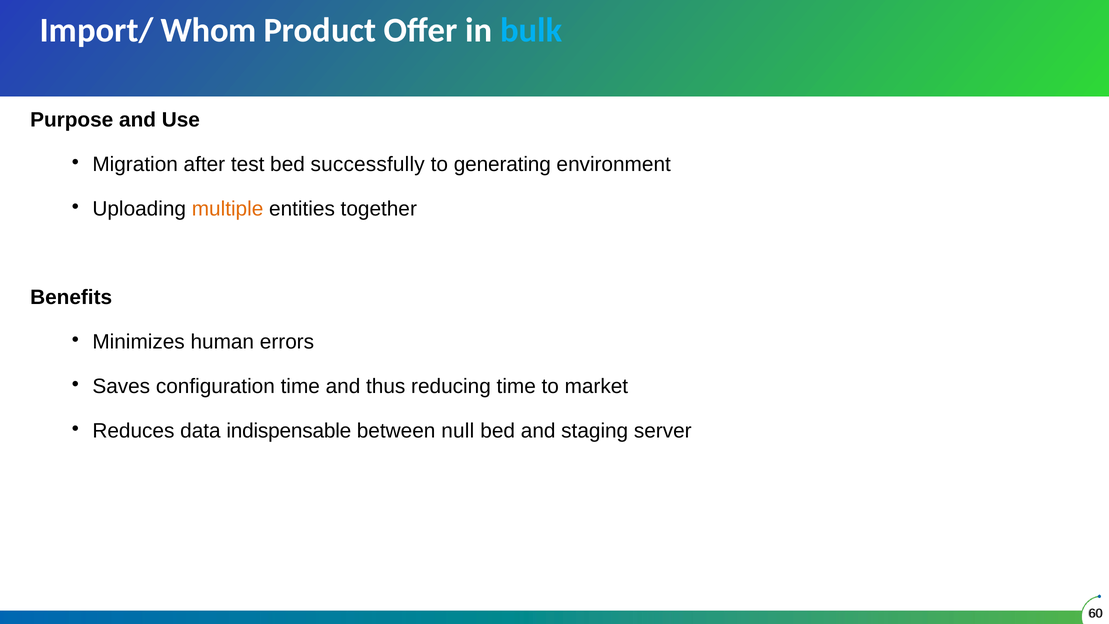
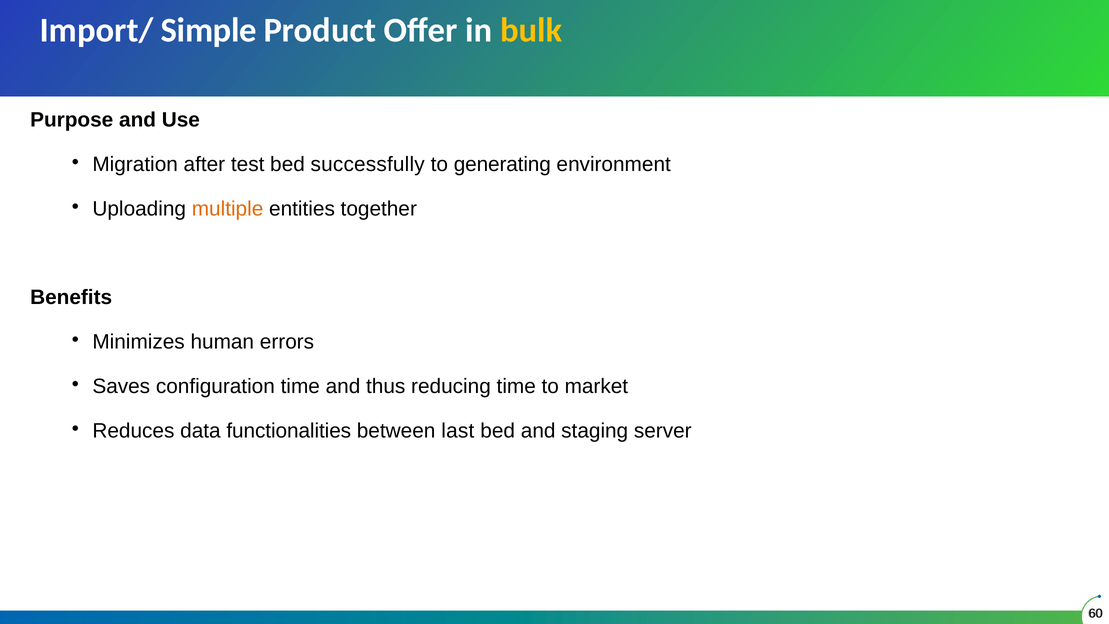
Whom: Whom -> Simple
bulk colour: light blue -> yellow
indispensable: indispensable -> functionalities
null: null -> last
